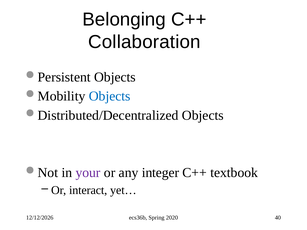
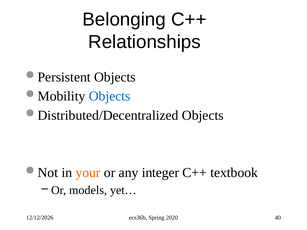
Collaboration: Collaboration -> Relationships
your colour: purple -> orange
interact: interact -> models
